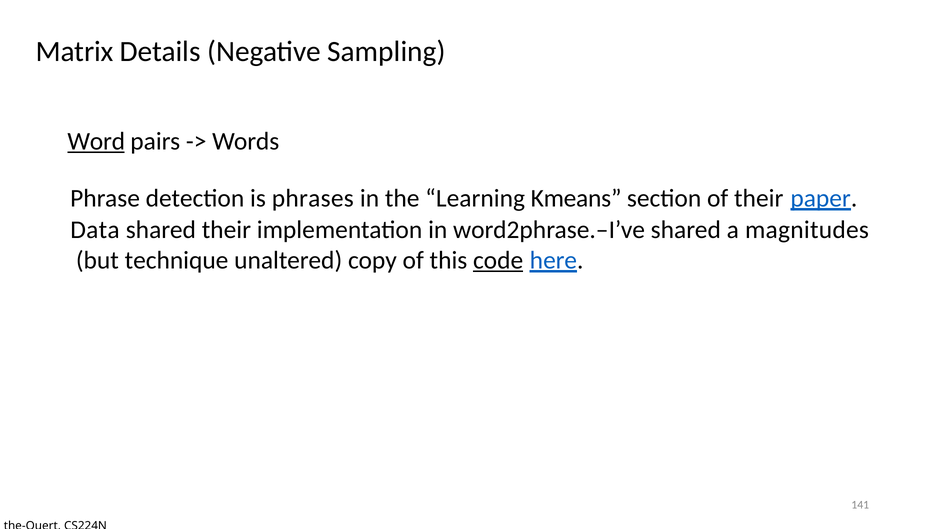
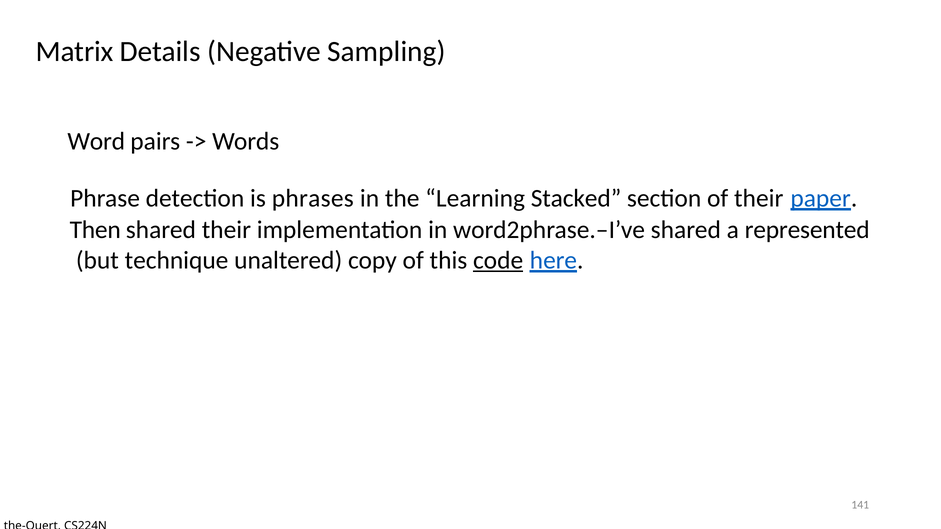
Word underline: present -> none
Kmeans: Kmeans -> Stacked
Data: Data -> Then
magnitudes: magnitudes -> represented
